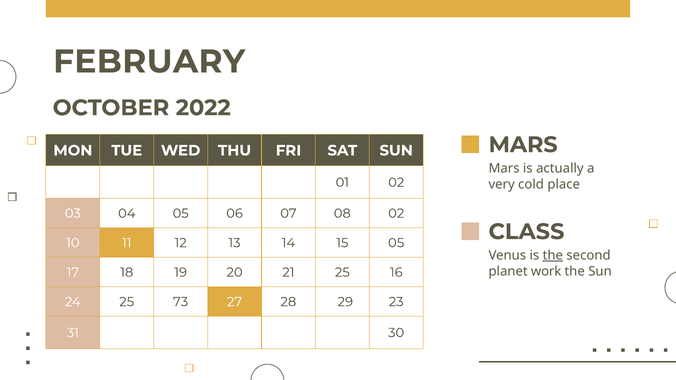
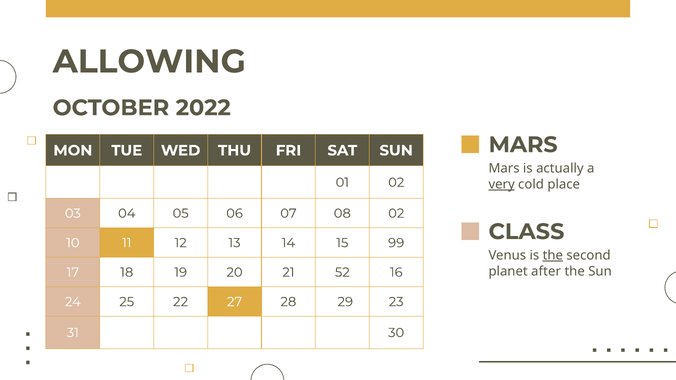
FEBRUARY: FEBRUARY -> ALLOWING
very underline: none -> present
15 05: 05 -> 99
work: work -> after
21 25: 25 -> 52
73: 73 -> 22
